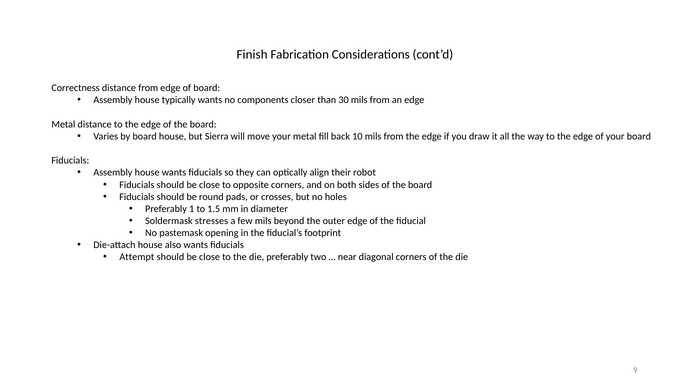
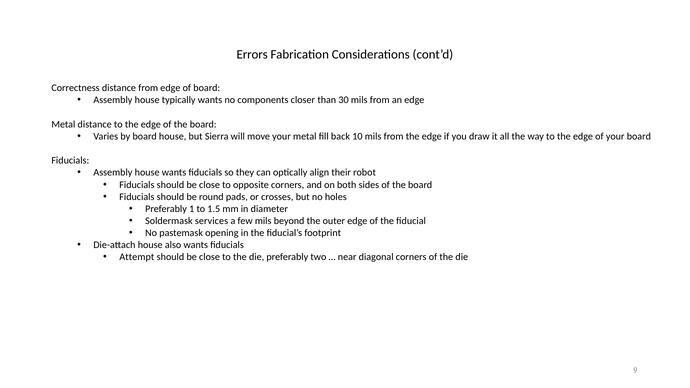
Finish: Finish -> Errors
stresses: stresses -> services
